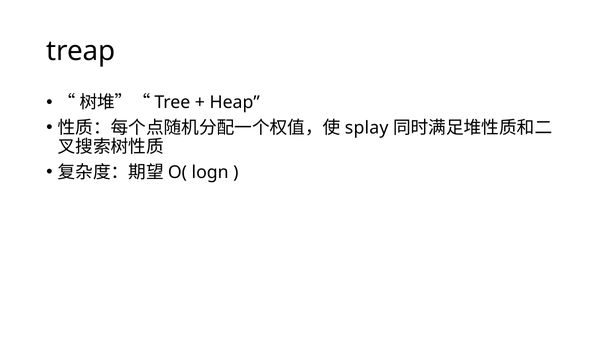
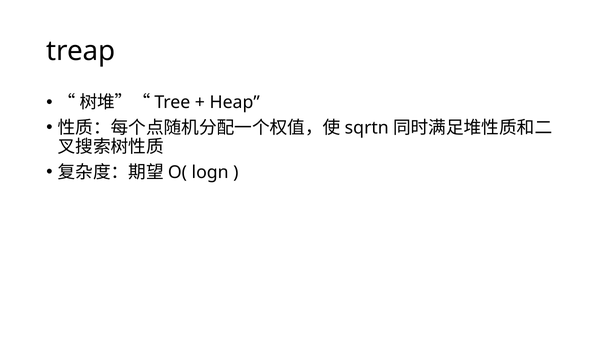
splay: splay -> sqrtn
